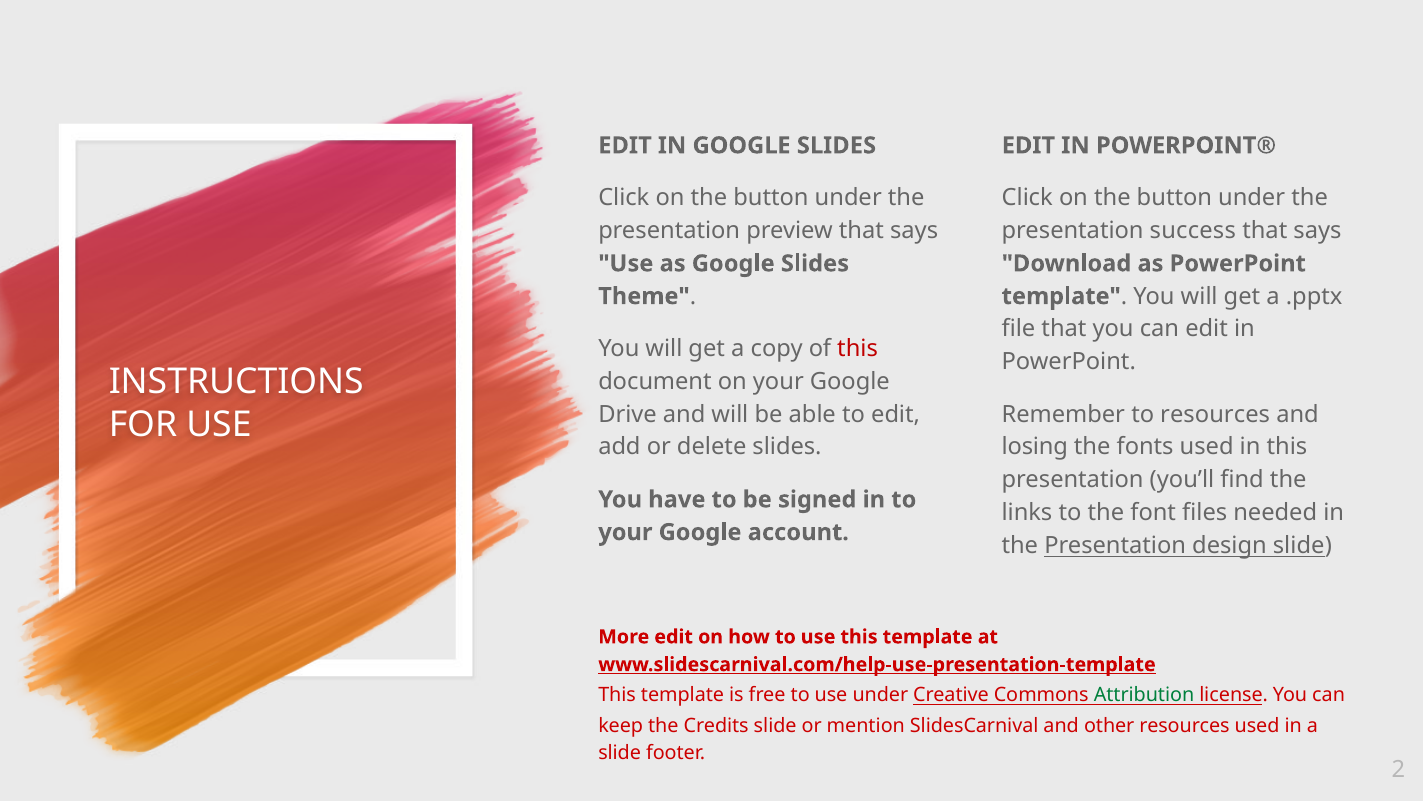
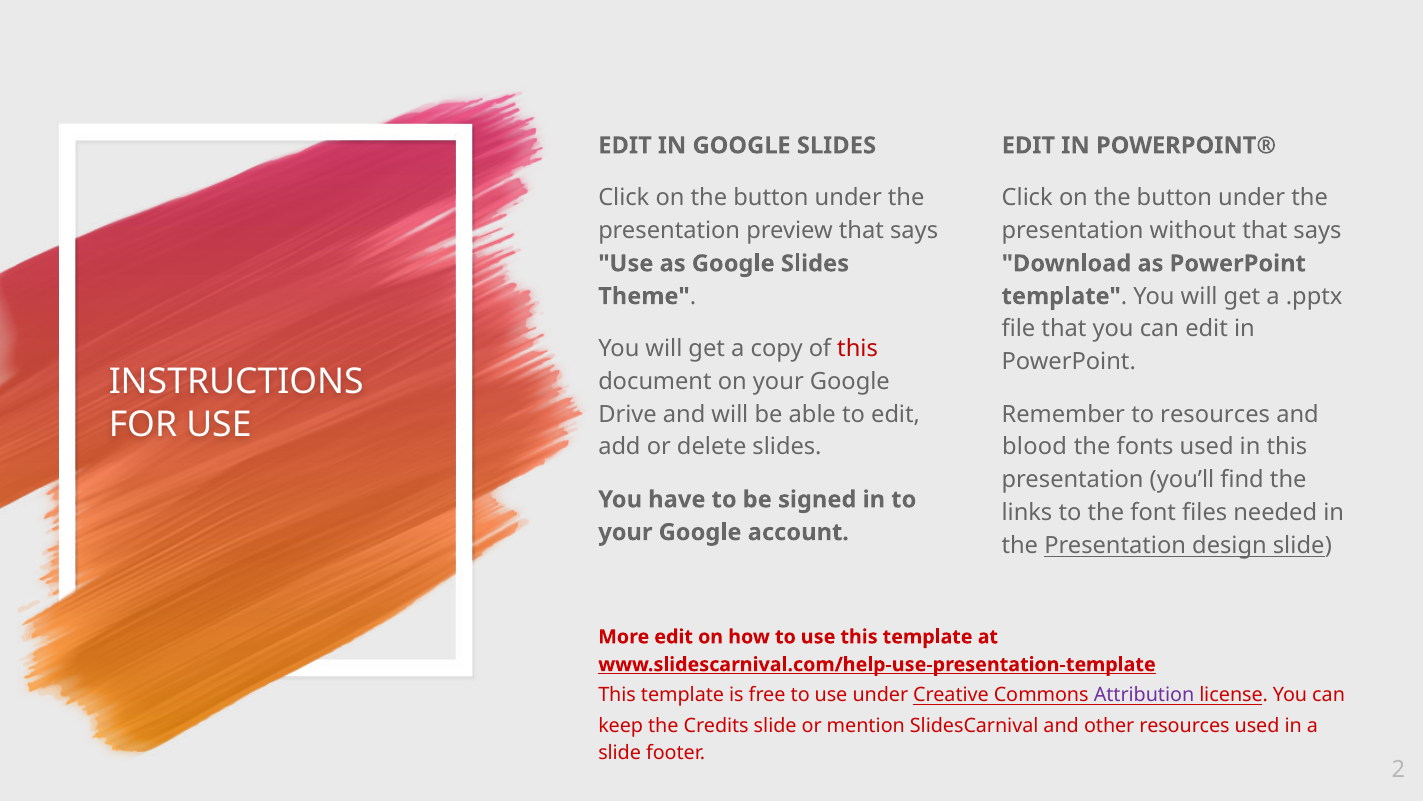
success: success -> without
losing: losing -> blood
Attribution colour: green -> purple
